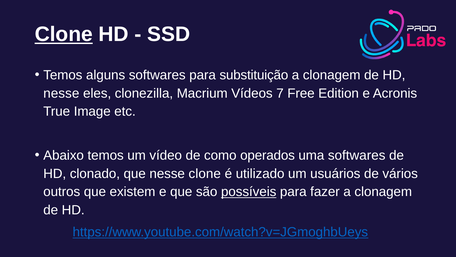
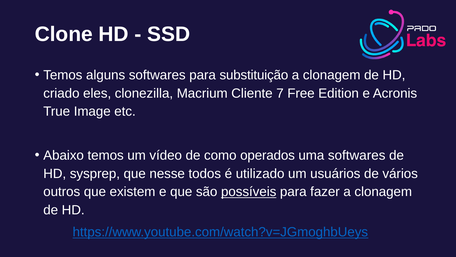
Clone at (64, 34) underline: present -> none
nesse at (61, 93): nesse -> criado
Vídeos: Vídeos -> Cliente
clonado: clonado -> sysprep
nesse clone: clone -> todos
